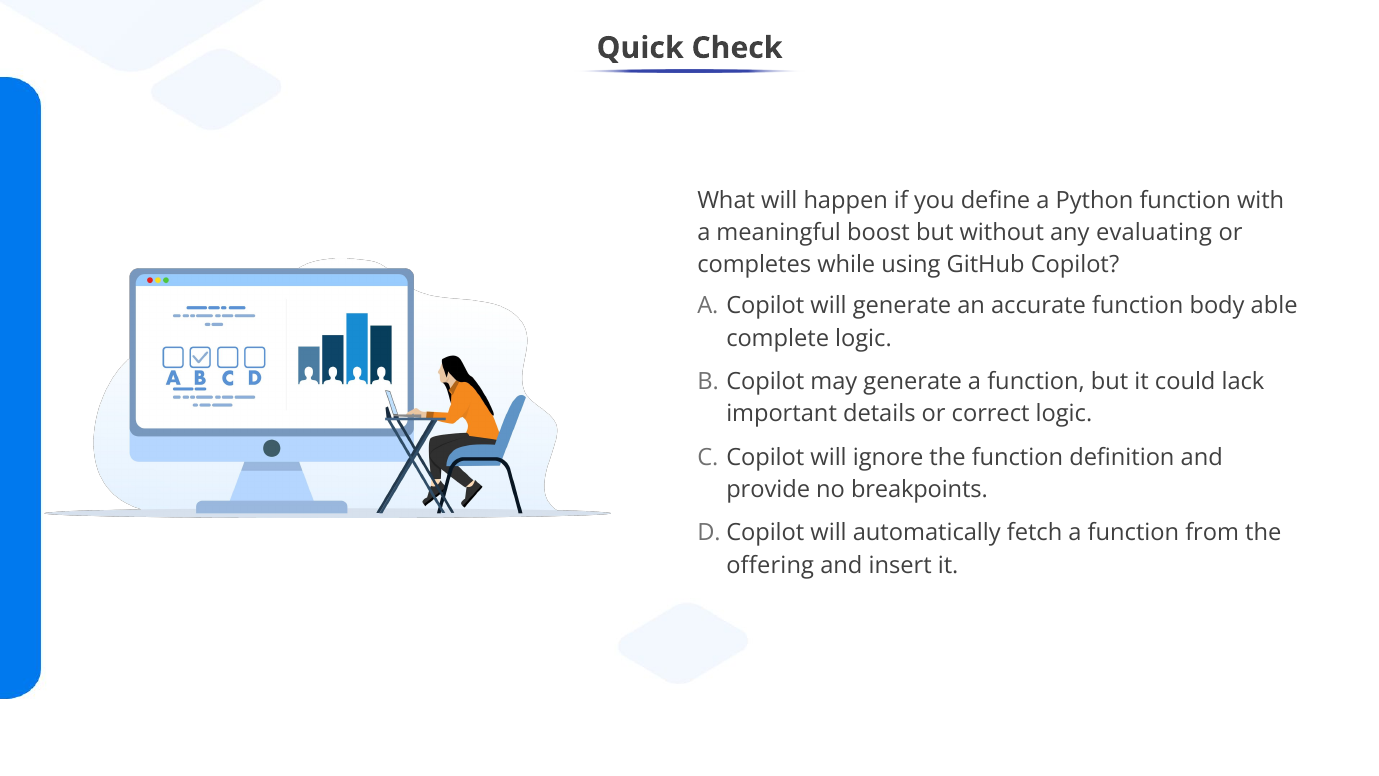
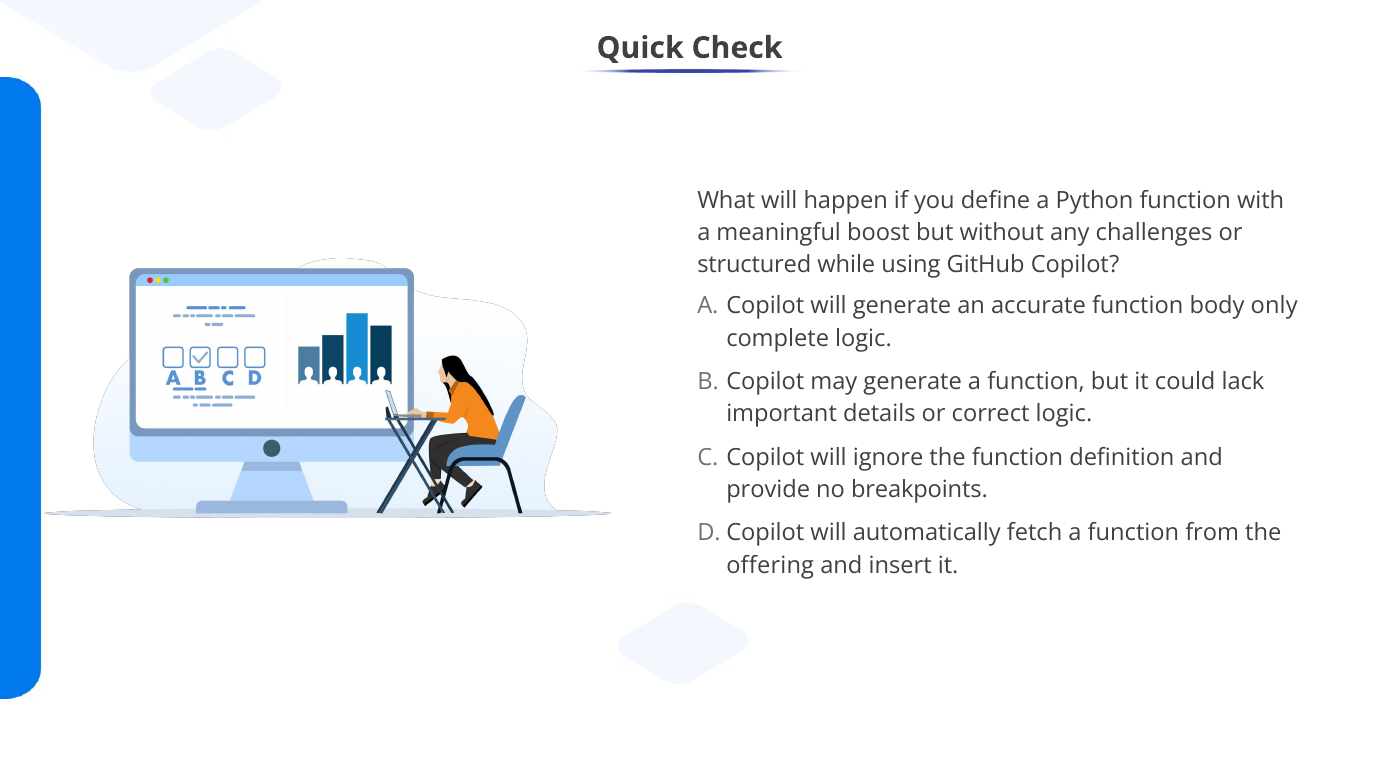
evaluating: evaluating -> challenges
completes: completes -> structured
able: able -> only
